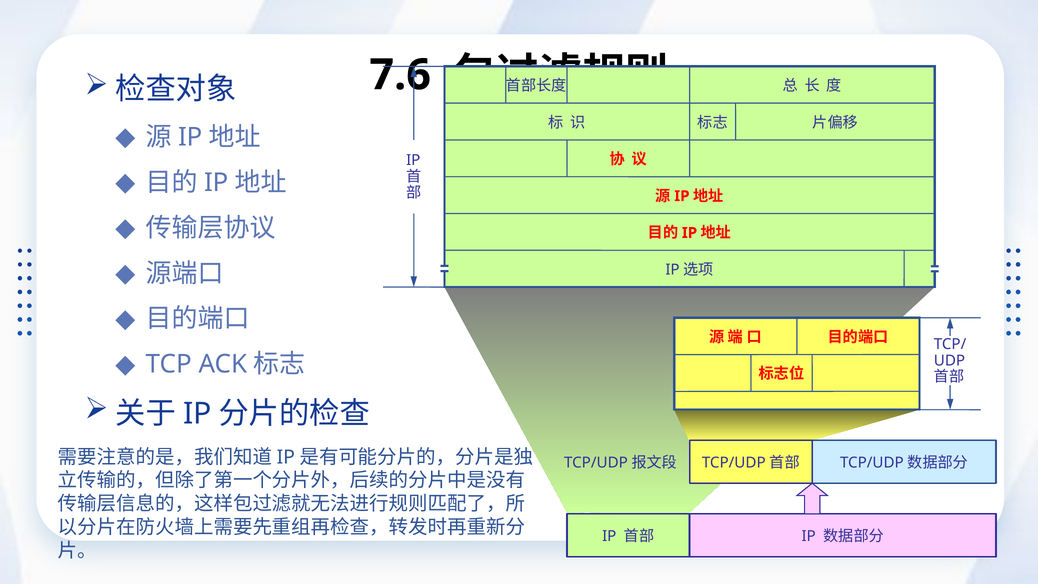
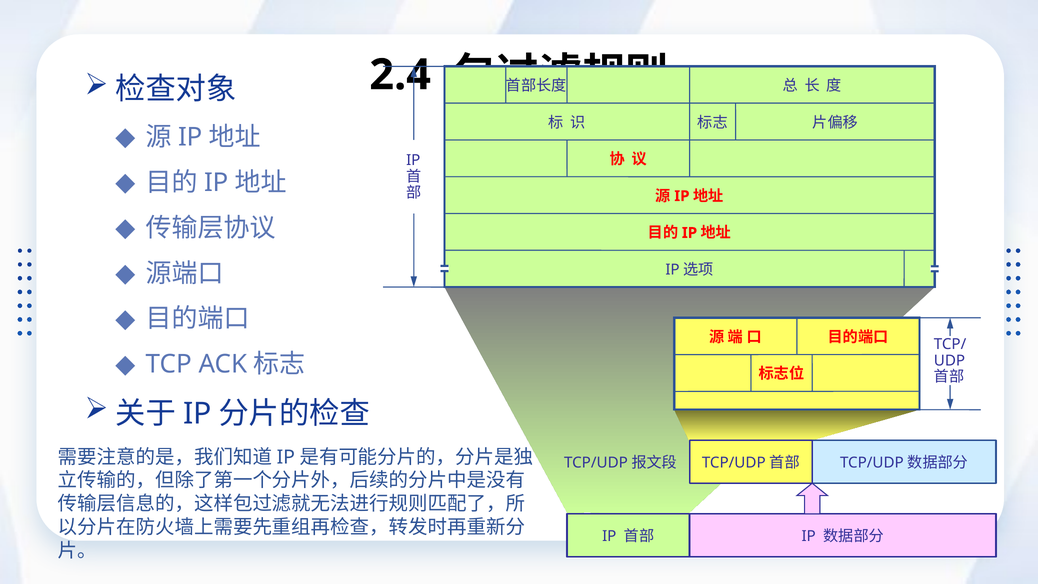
7.6: 7.6 -> 2.4
